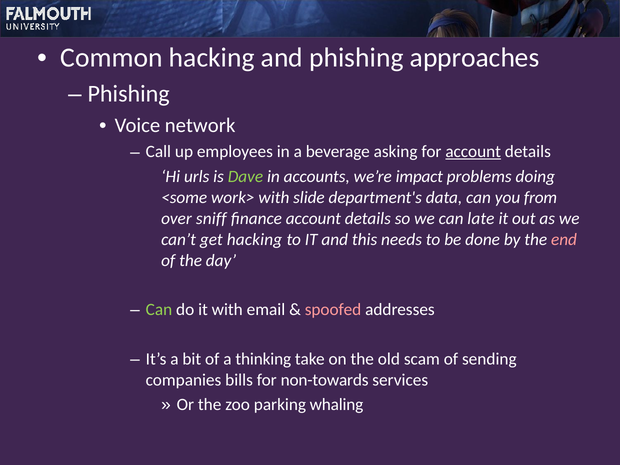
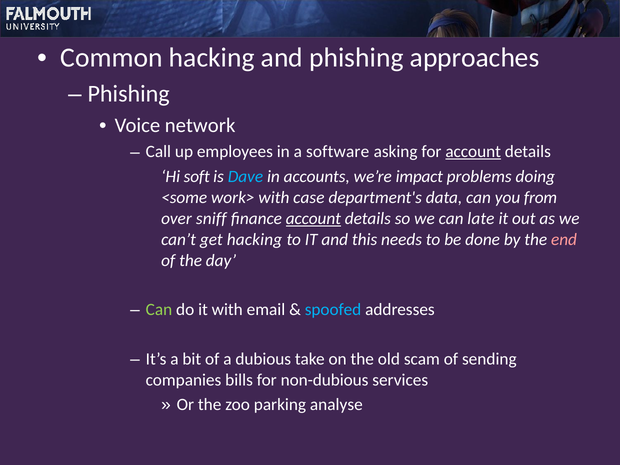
beverage: beverage -> software
urls: urls -> soft
Dave colour: light green -> light blue
slide: slide -> case
account at (313, 219) underline: none -> present
spoofed colour: pink -> light blue
thinking: thinking -> dubious
non-towards: non-towards -> non-dubious
whaling: whaling -> analyse
